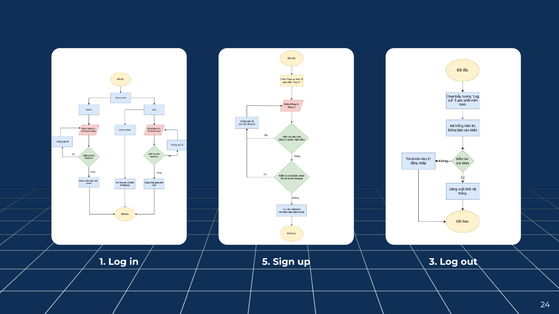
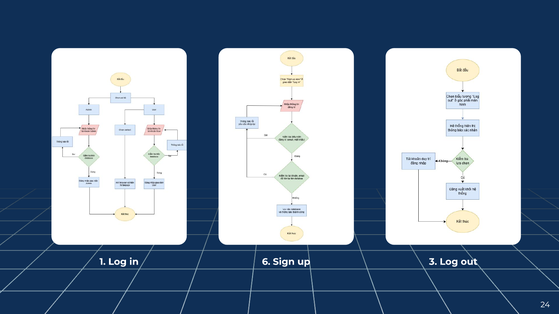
5: 5 -> 6
